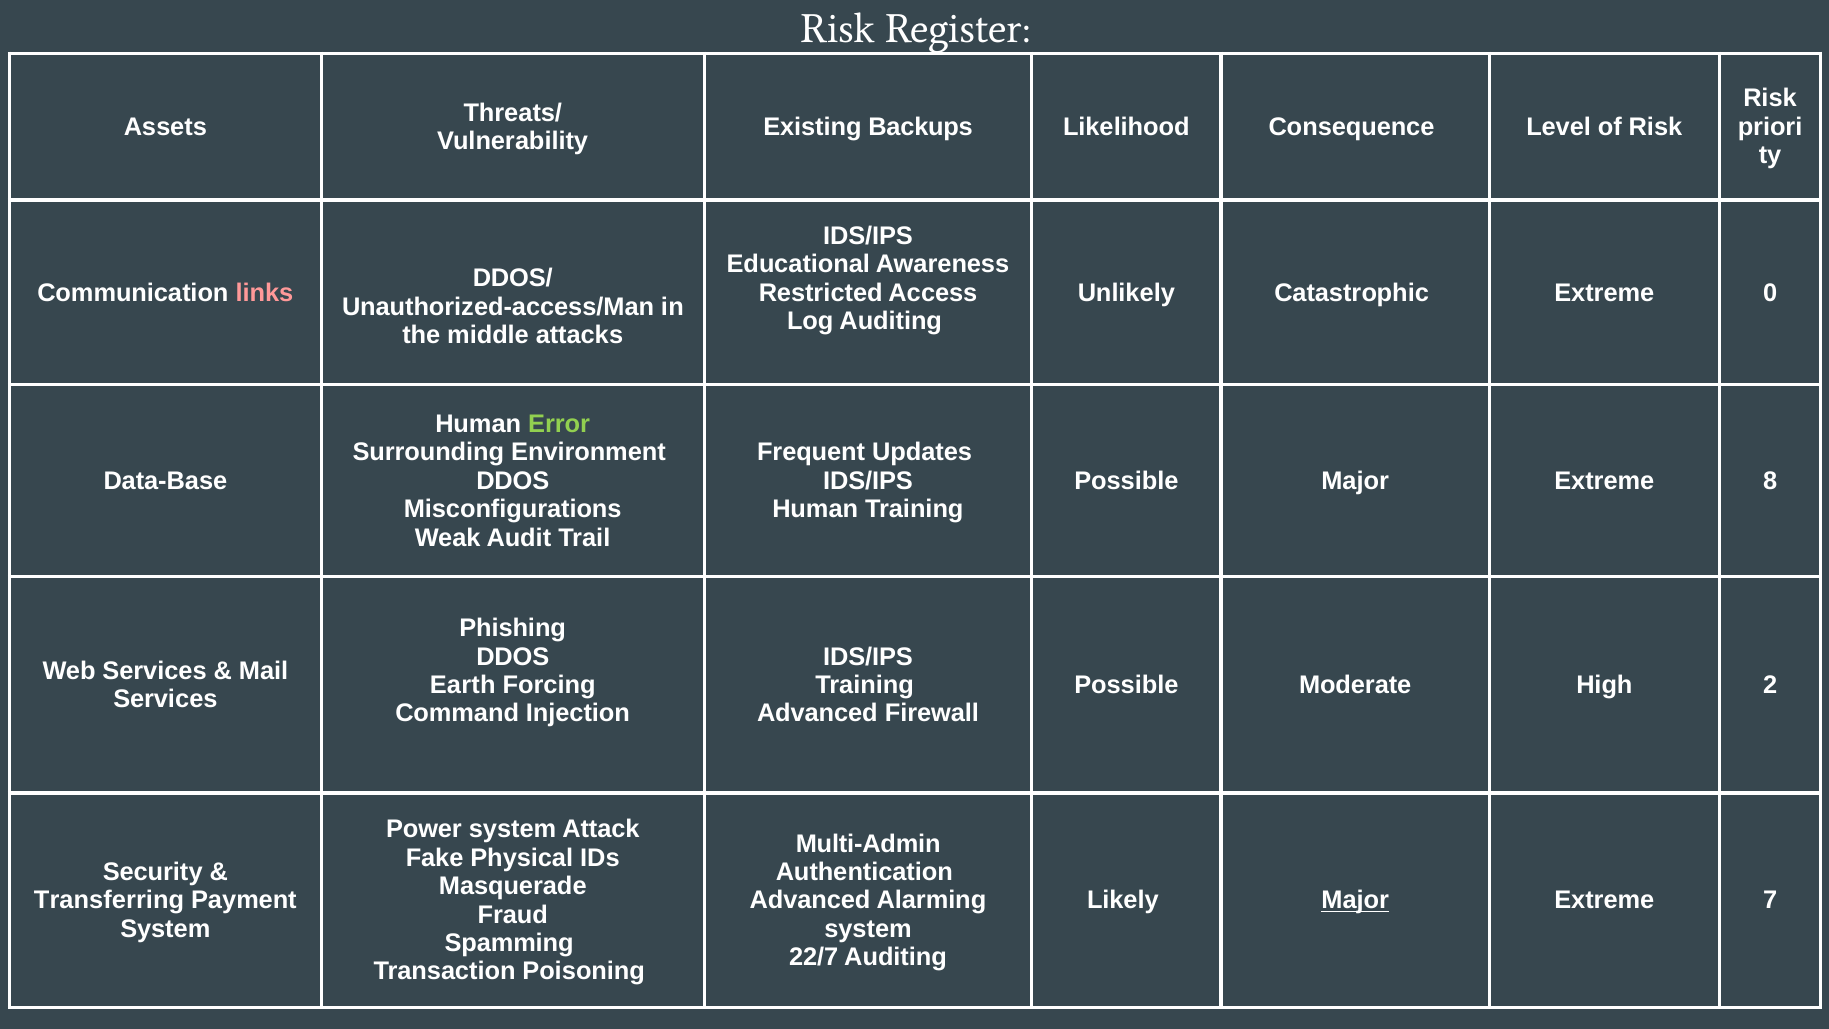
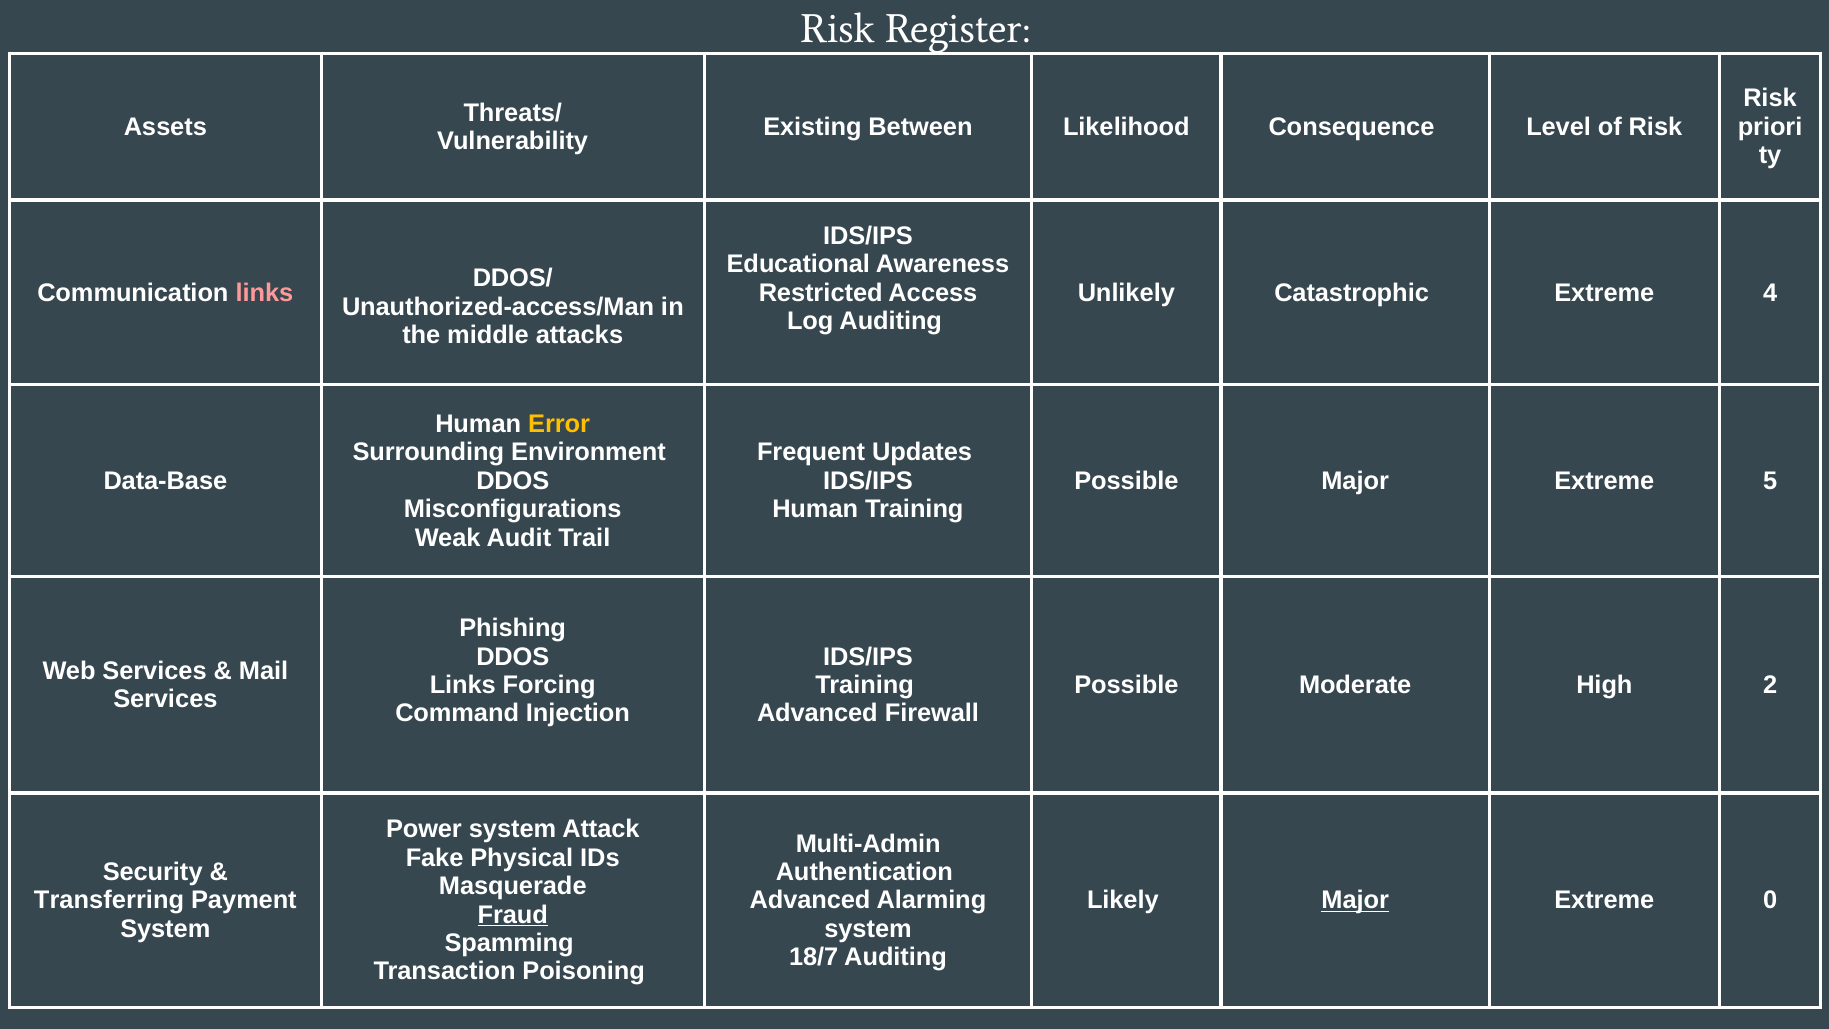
Backups: Backups -> Between
0: 0 -> 4
Error colour: light green -> yellow
8: 8 -> 5
Earth at (463, 685): Earth -> Links
7: 7 -> 0
Fraud underline: none -> present
22/7: 22/7 -> 18/7
